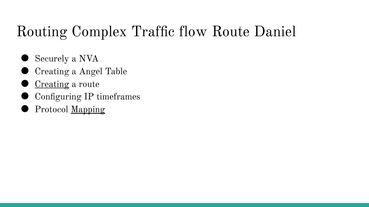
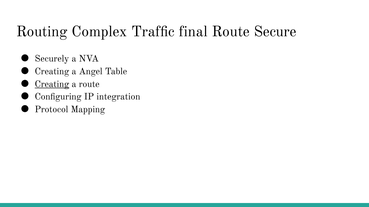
flow: flow -> final
Daniel: Daniel -> Secure
timeframes: timeframes -> integration
Mapping underline: present -> none
